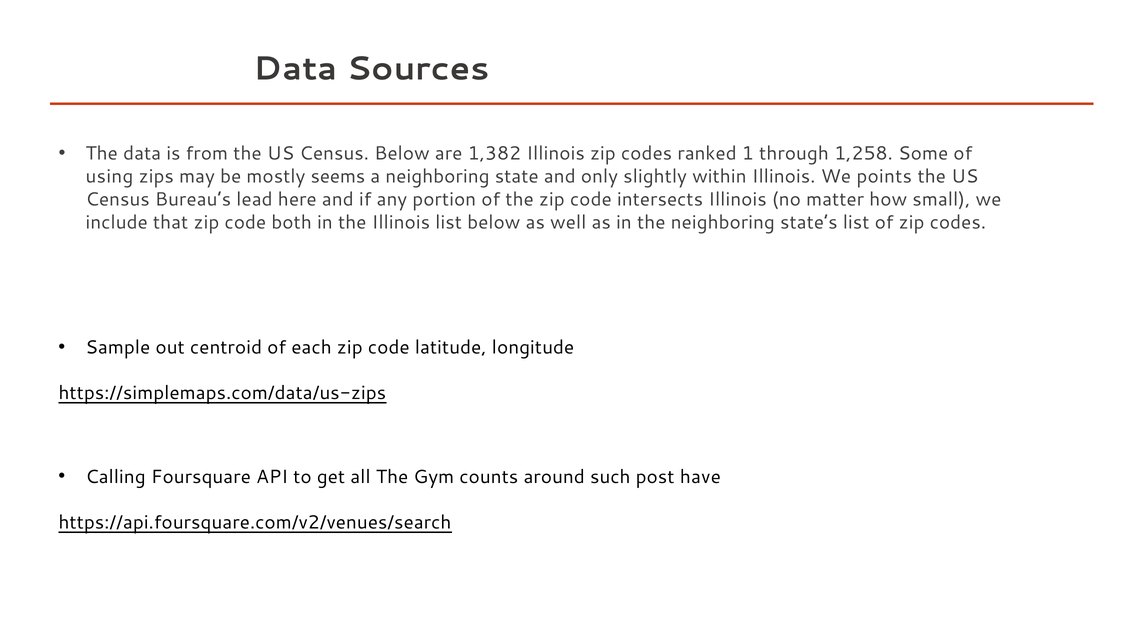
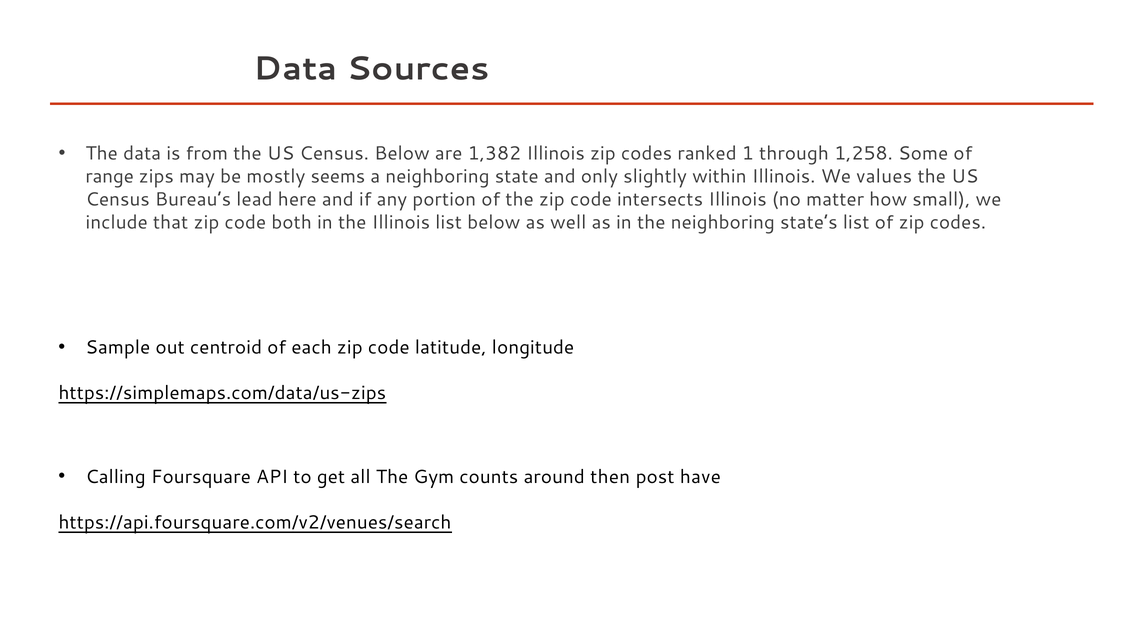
using: using -> range
points: points -> values
such: such -> then
